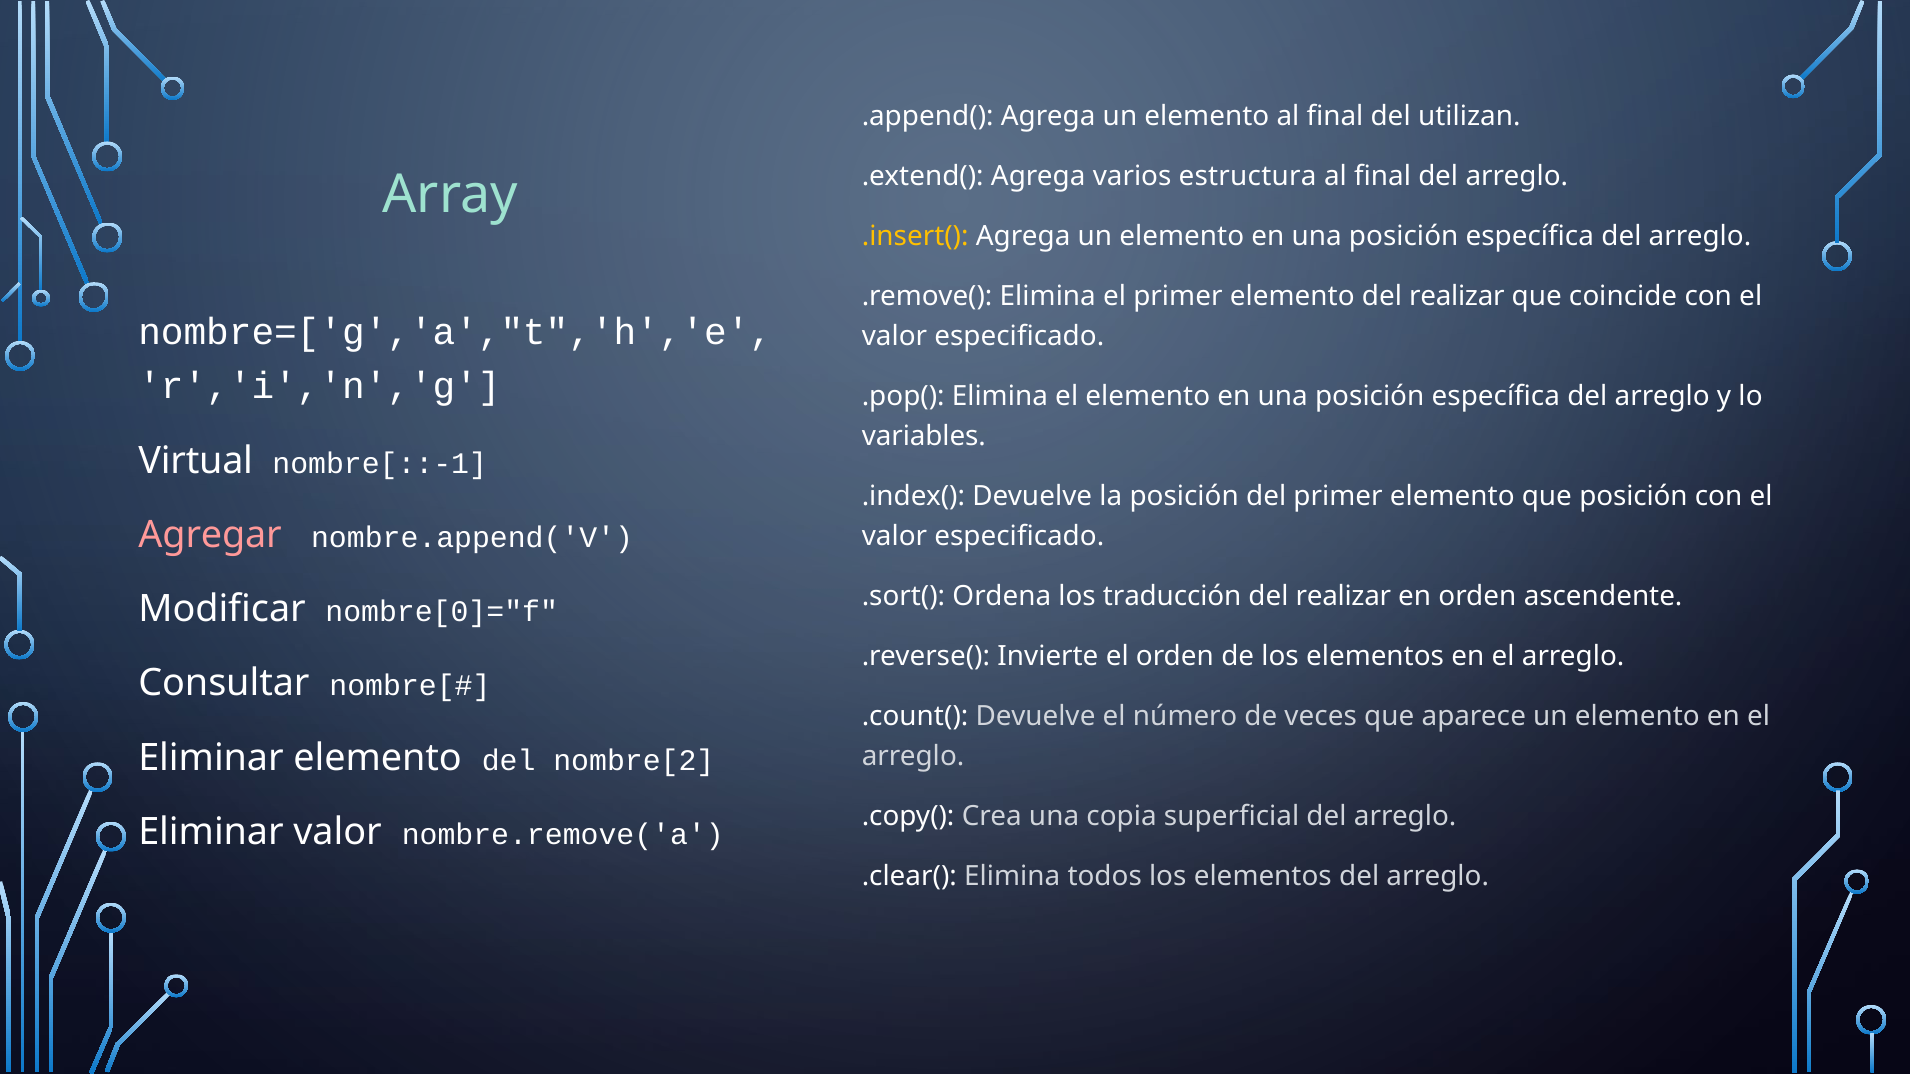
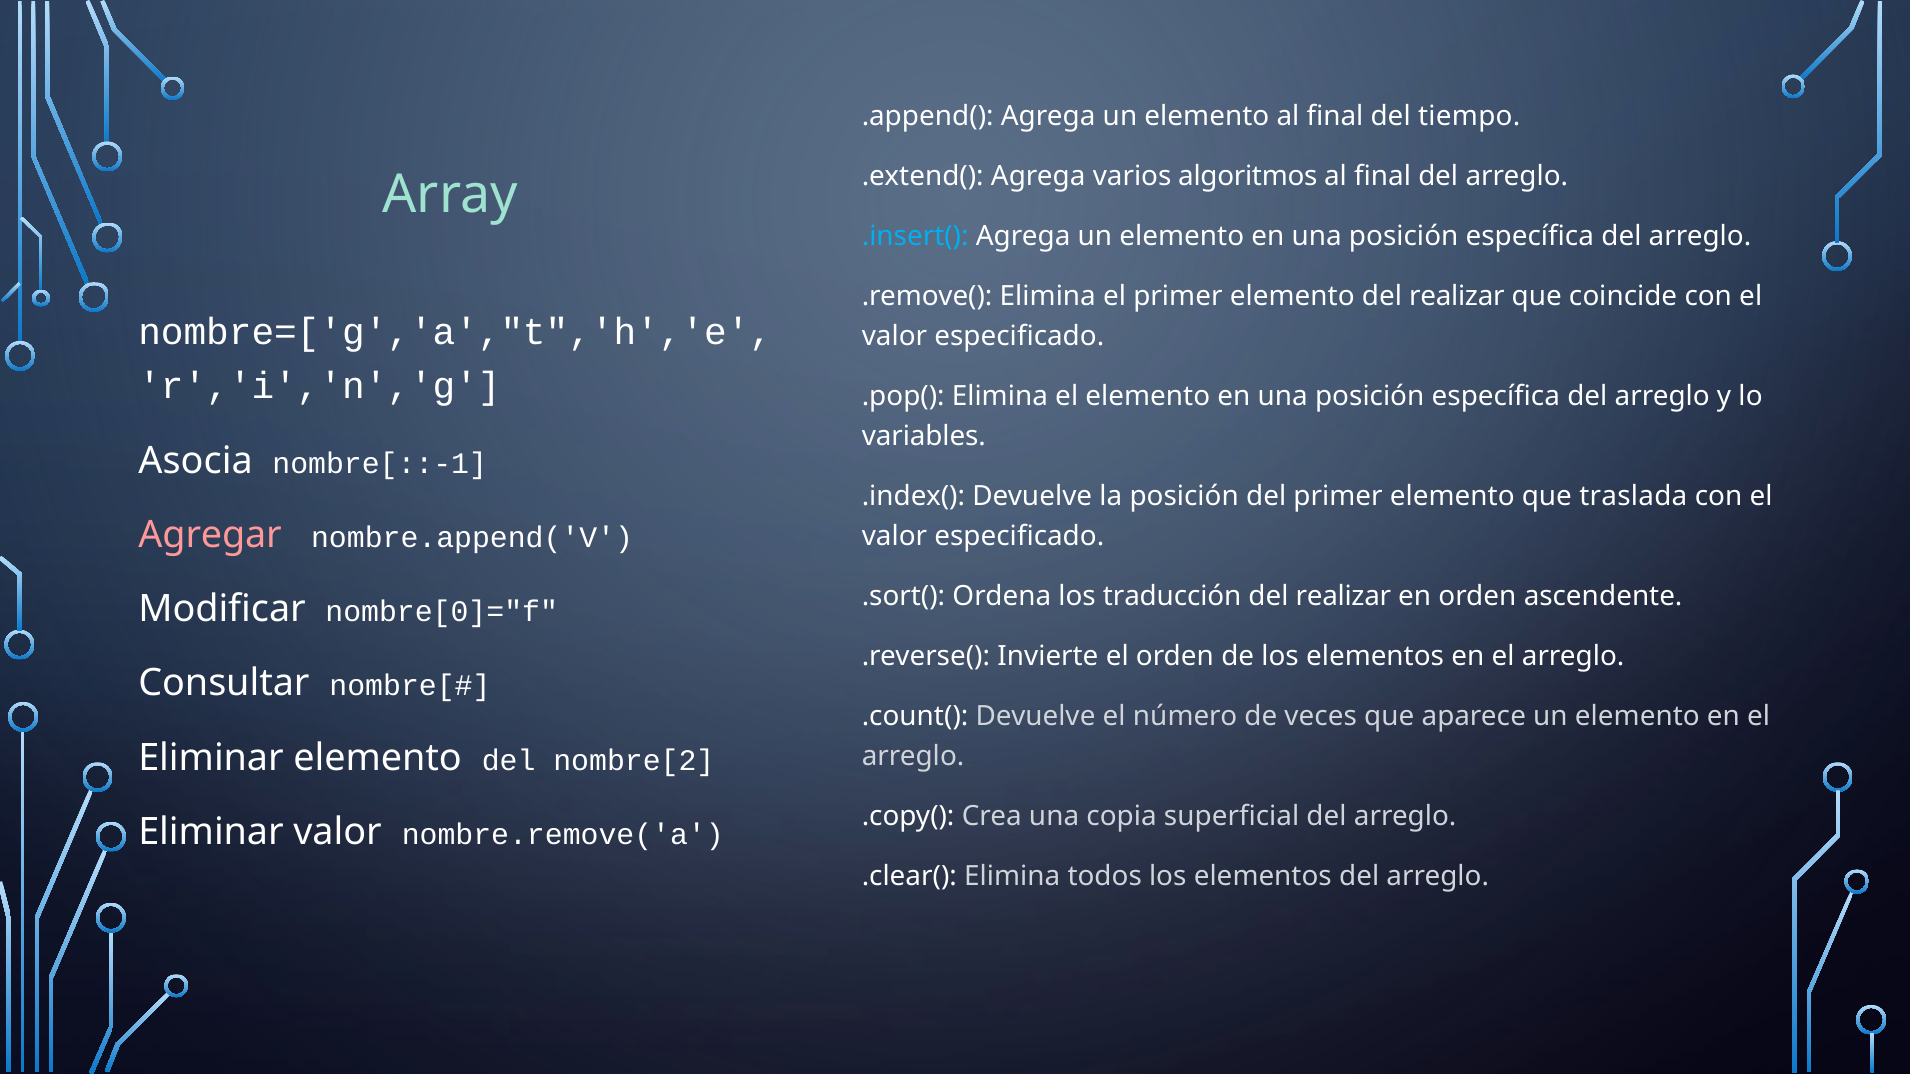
utilizan: utilizan -> tiempo
estructura: estructura -> algoritmos
.insert( colour: yellow -> light blue
Virtual: Virtual -> Asocia
que posición: posición -> traslada
